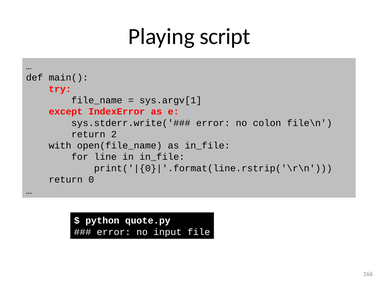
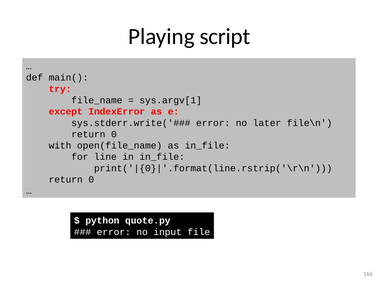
colon: colon -> later
2 at (114, 134): 2 -> 0
